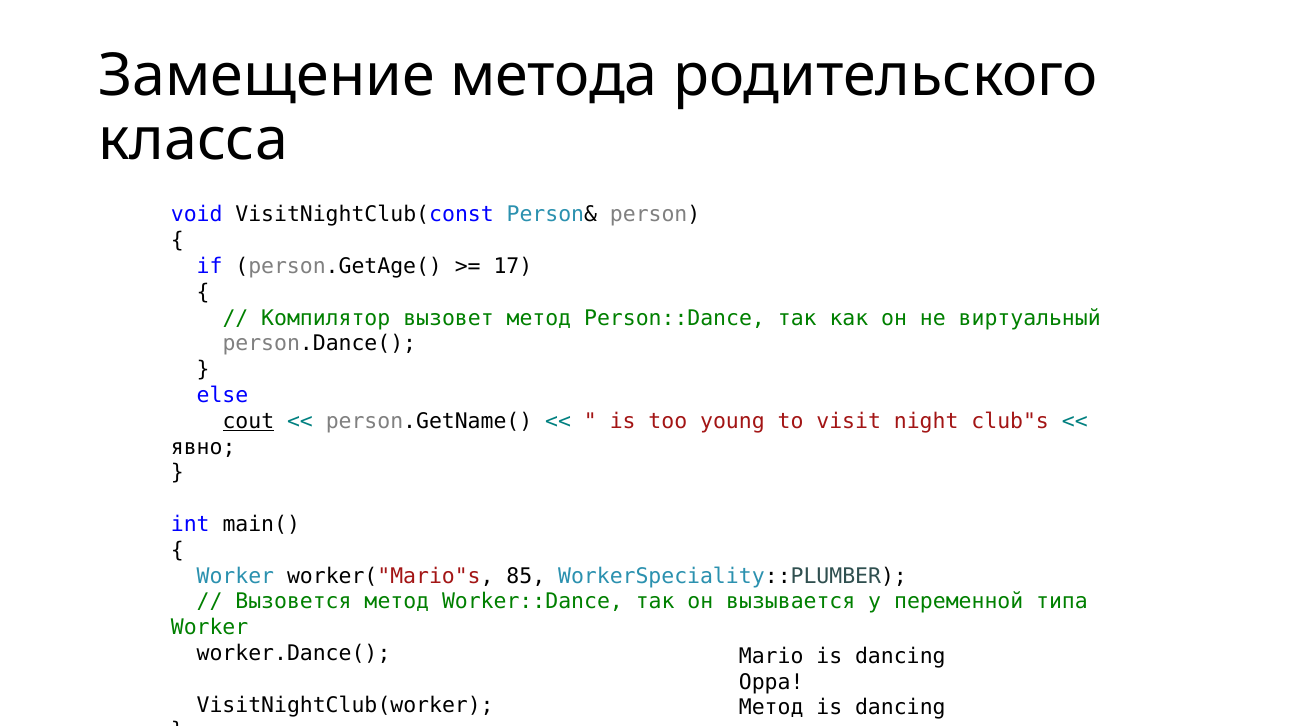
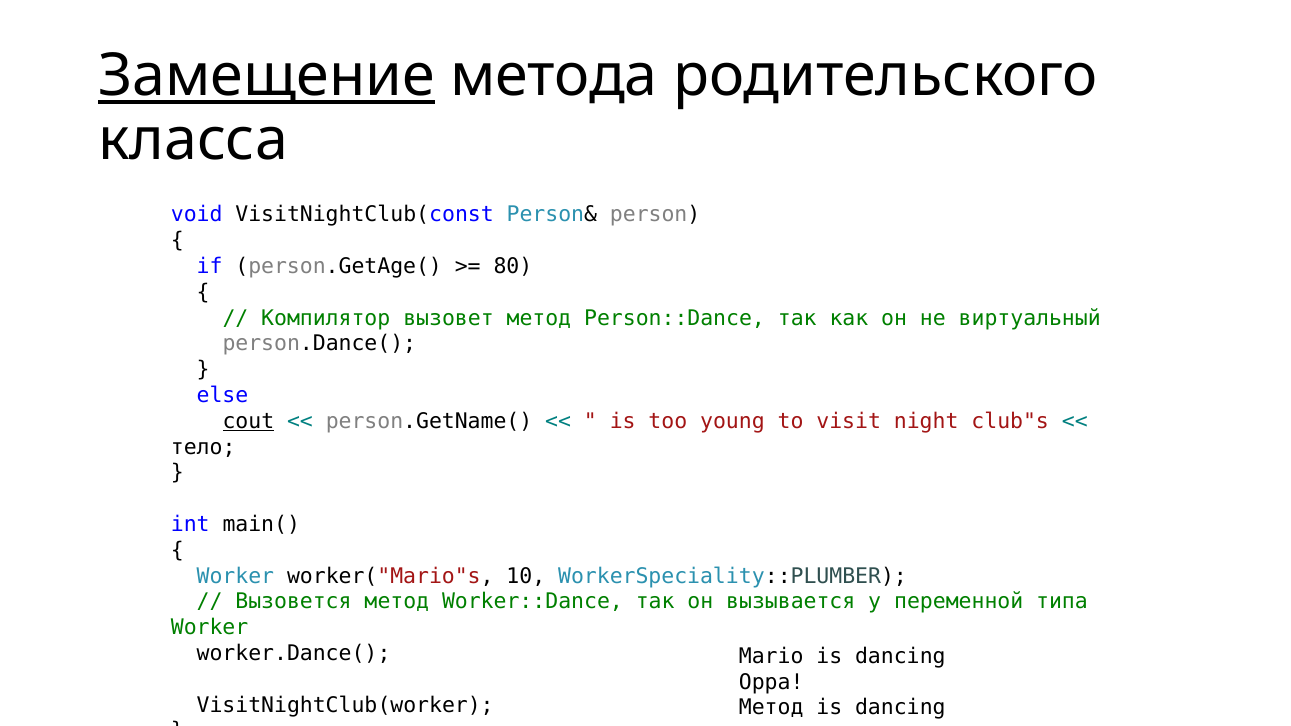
Замещение underline: none -> present
17: 17 -> 80
явно: явно -> тело
85: 85 -> 10
